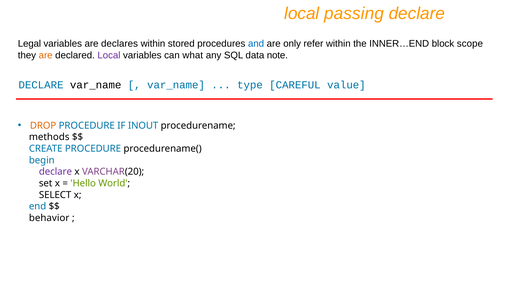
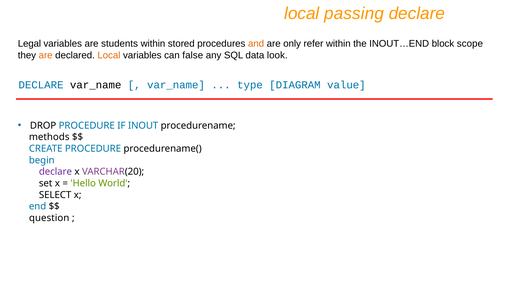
declares: declares -> students
and colour: blue -> orange
INNER…END: INNER…END -> INOUT…END
Local at (109, 55) colour: purple -> orange
what: what -> false
note: note -> look
CAREFUL: CAREFUL -> DIAGRAM
DROP colour: orange -> black
behavior: behavior -> question
